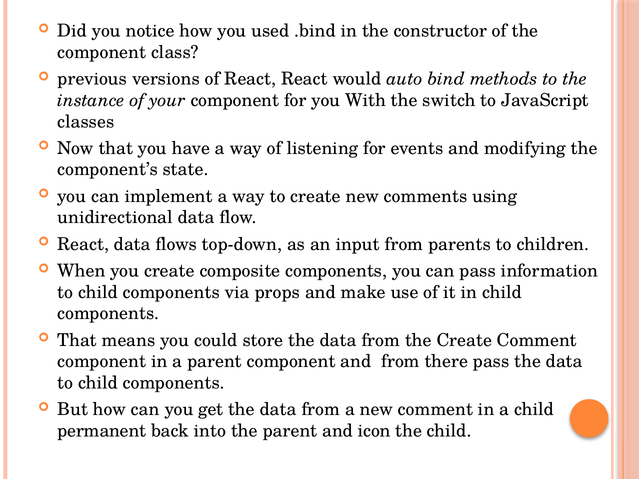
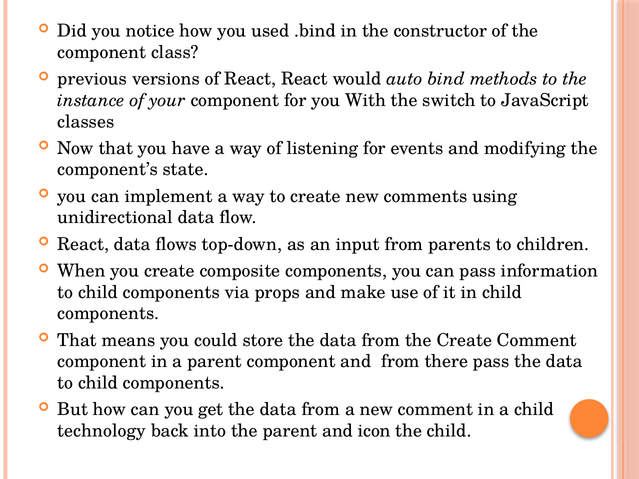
permanent: permanent -> technology
